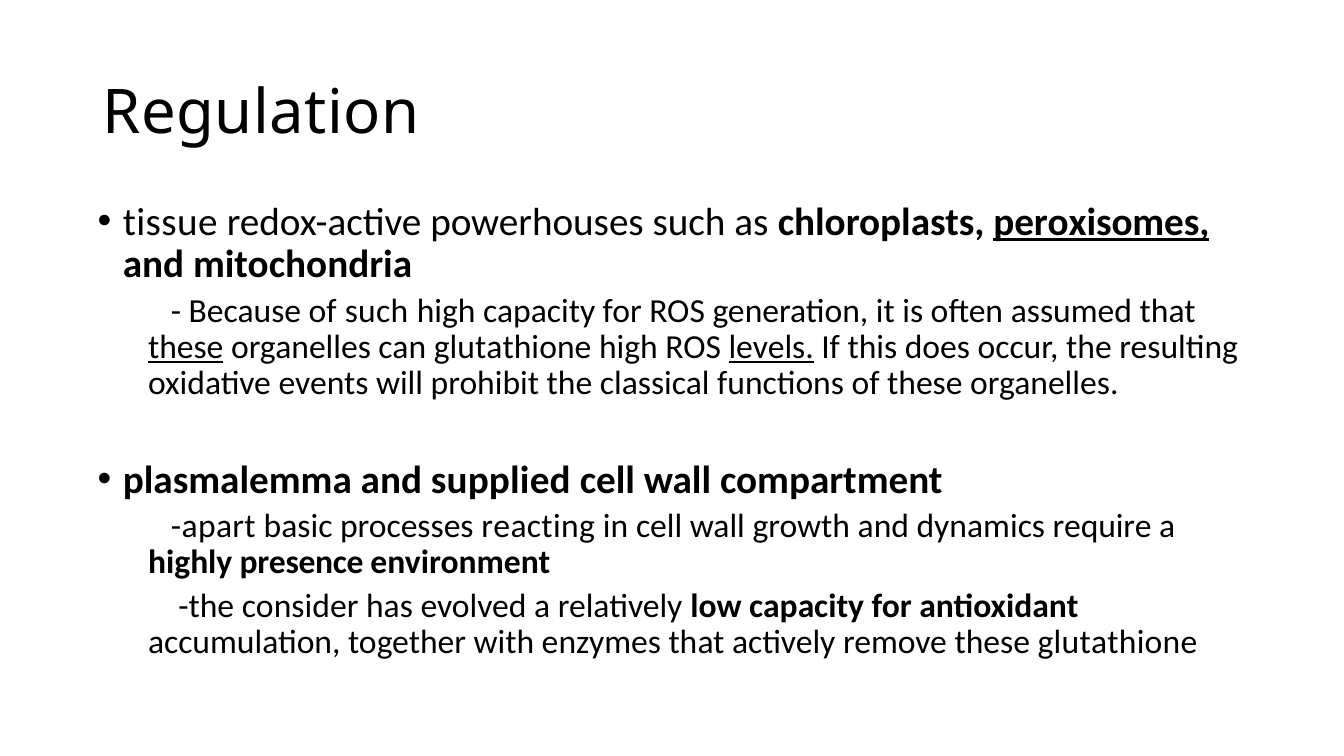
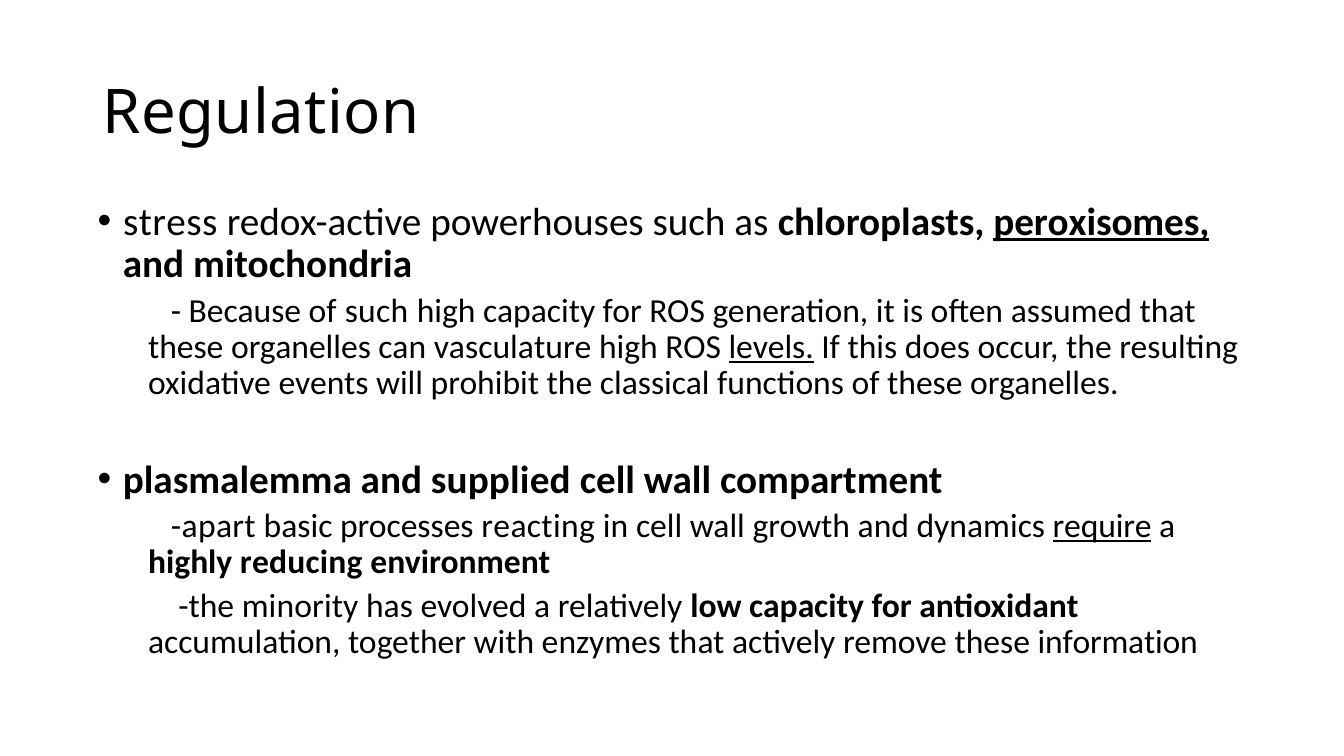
tissue: tissue -> stress
these at (186, 347) underline: present -> none
can glutathione: glutathione -> vasculature
require underline: none -> present
presence: presence -> reducing
consider: consider -> minority
these glutathione: glutathione -> information
